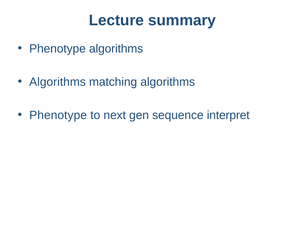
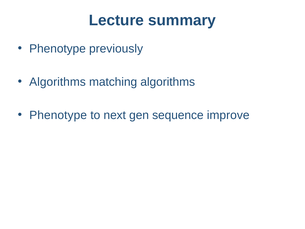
Phenotype algorithms: algorithms -> previously
interpret: interpret -> improve
